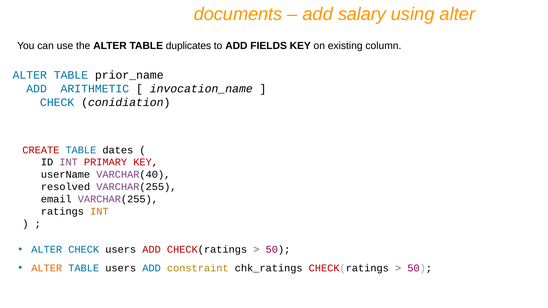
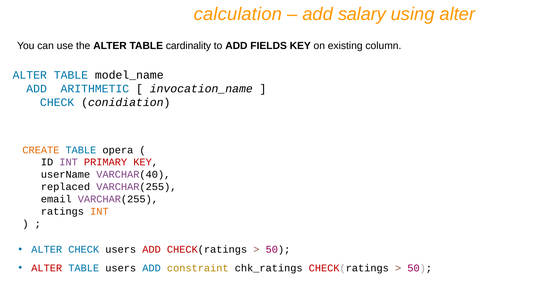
documents: documents -> calculation
duplicates: duplicates -> cardinality
prior_name: prior_name -> model_name
CREATE colour: red -> orange
dates: dates -> opera
resolved: resolved -> replaced
ALTER at (47, 268) colour: orange -> red
